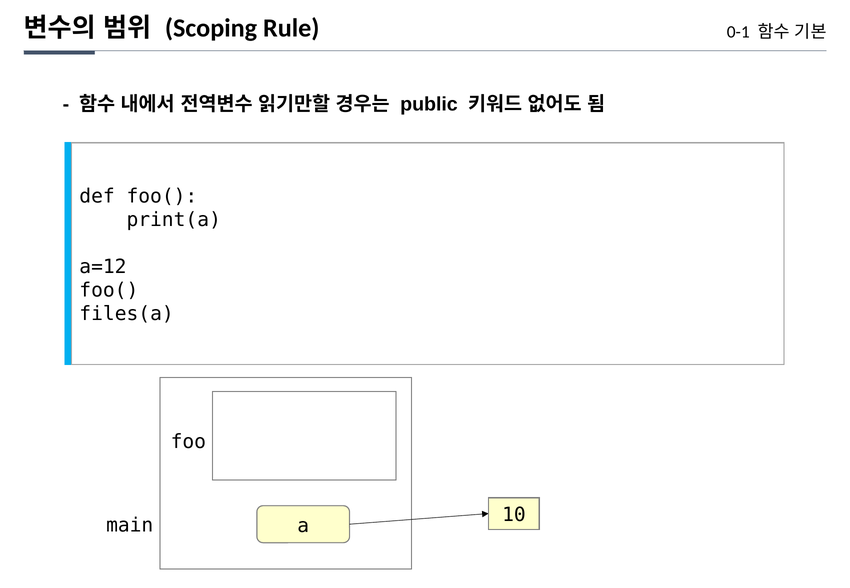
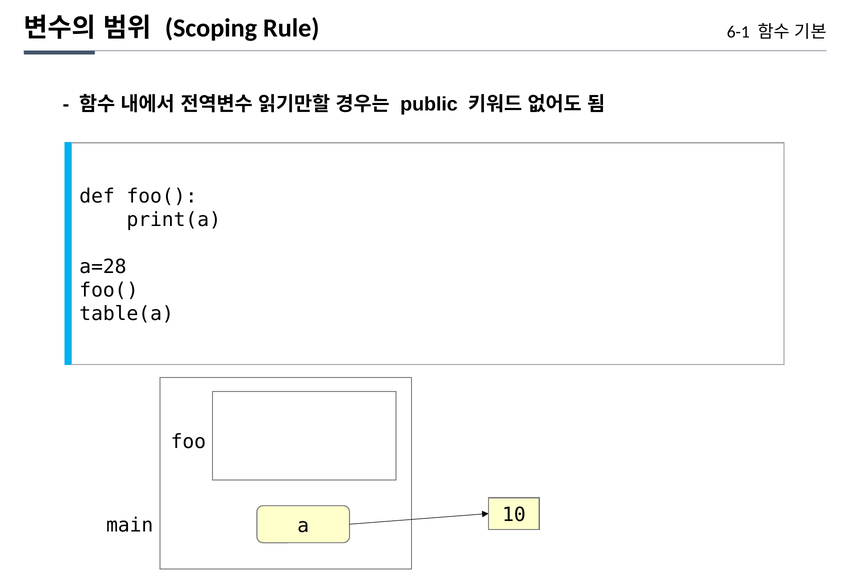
0-1: 0-1 -> 6-1
a=12: a=12 -> a=28
files(a: files(a -> table(a
